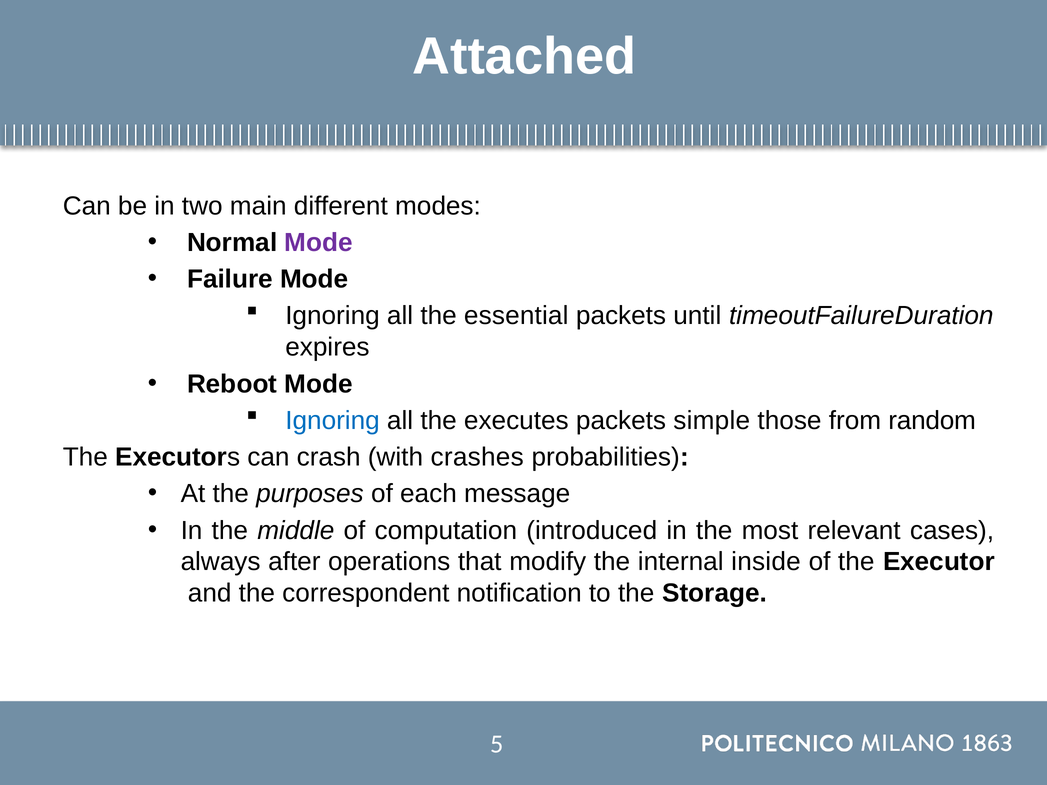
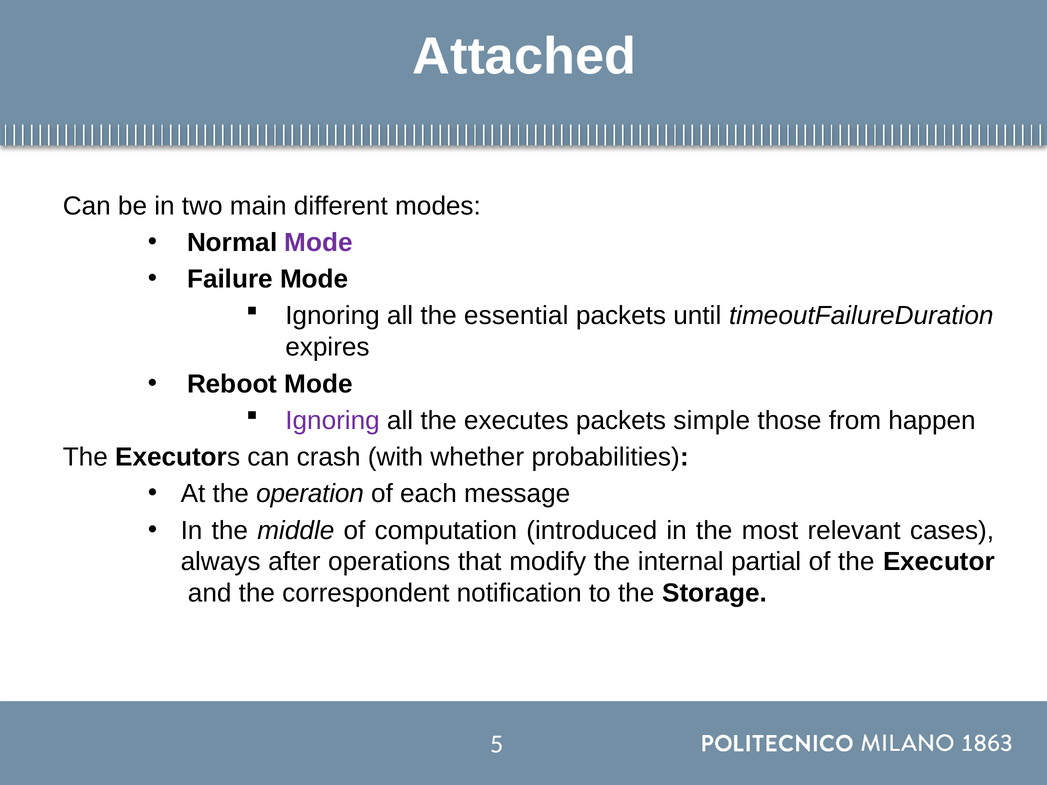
Ignoring at (333, 421) colour: blue -> purple
random: random -> happen
crashes: crashes -> whether
purposes: purposes -> operation
inside: inside -> partial
